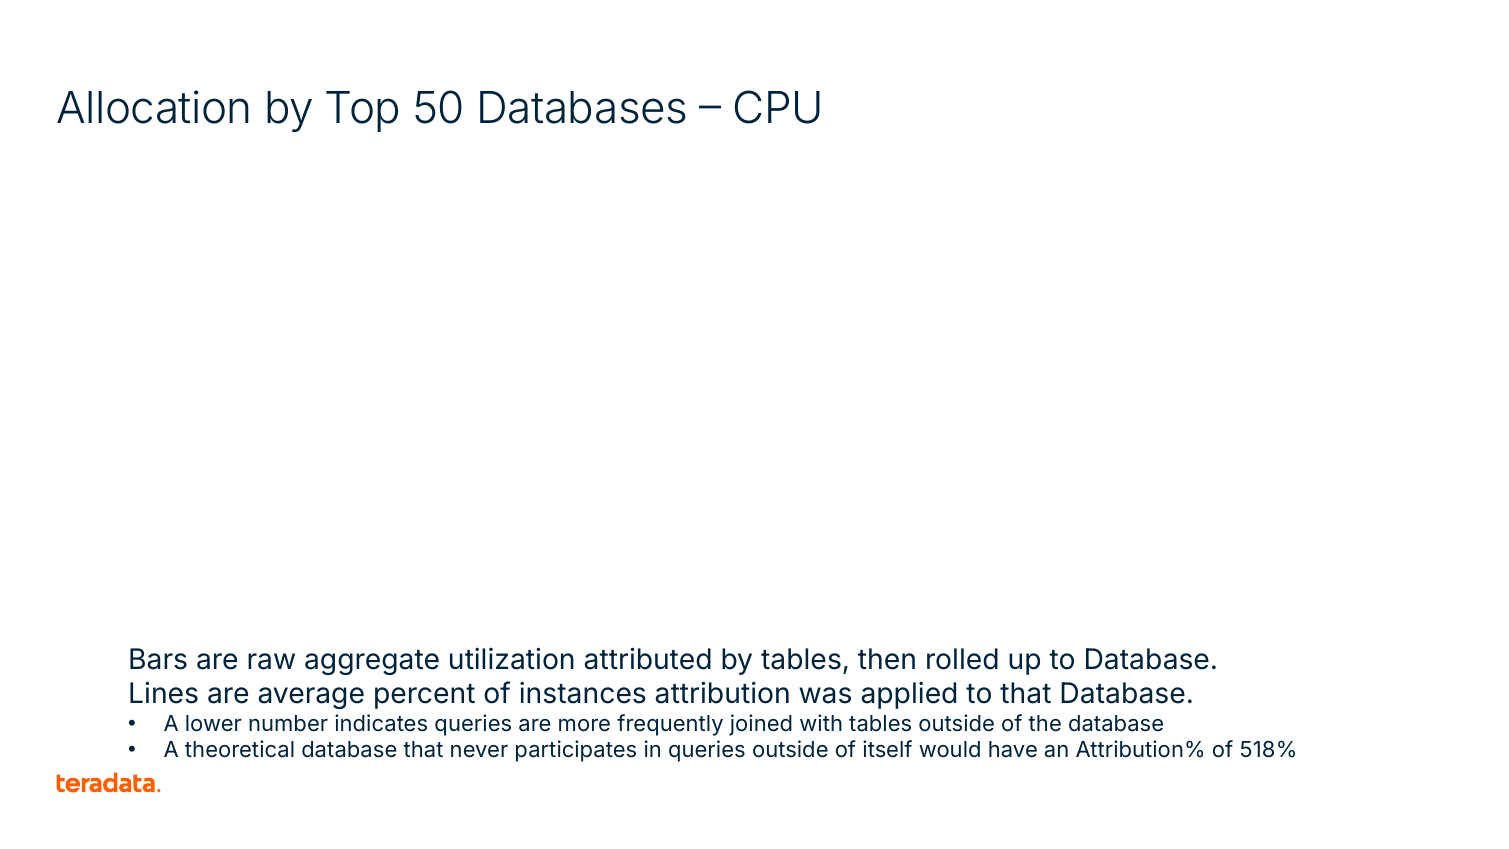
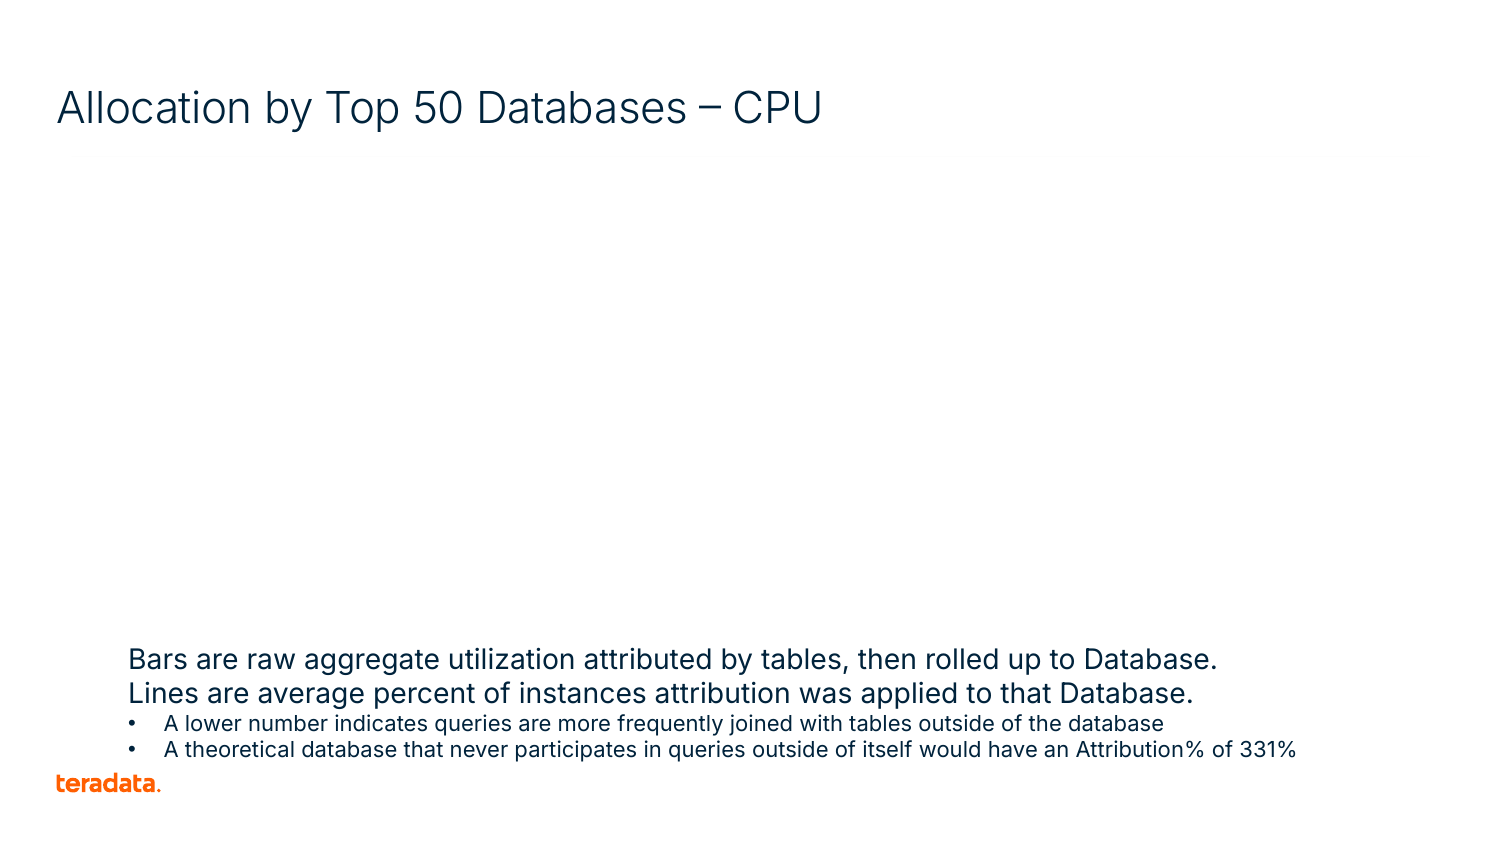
518%: 518% -> 331%
